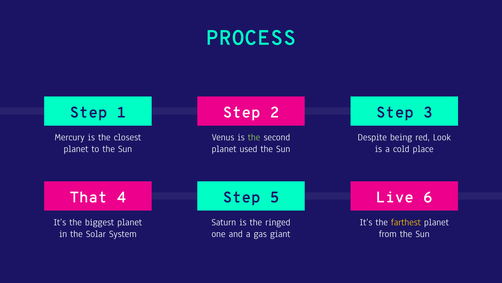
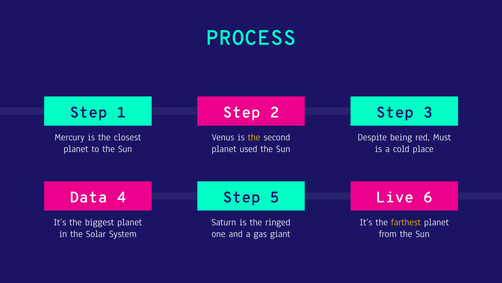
the at (254, 137) colour: light green -> yellow
Look: Look -> Must
That: That -> Data
